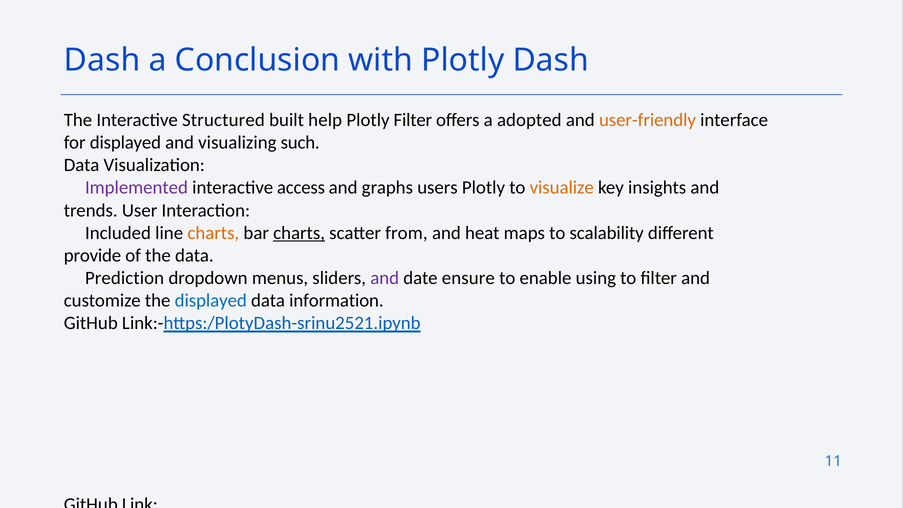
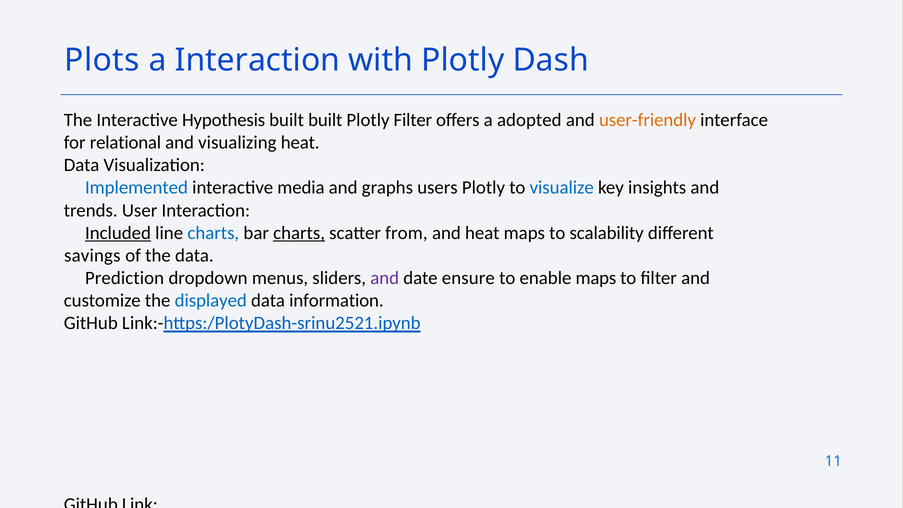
Dash at (102, 60): Dash -> Plots
a Conclusion: Conclusion -> Interaction
Structured: Structured -> Hypothesis
built help: help -> built
for displayed: displayed -> relational
visualizing such: such -> heat
Implemented colour: purple -> blue
access: access -> media
visualize colour: orange -> blue
Included underline: none -> present
charts at (213, 233) colour: orange -> blue
provide: provide -> savings
enable using: using -> maps
